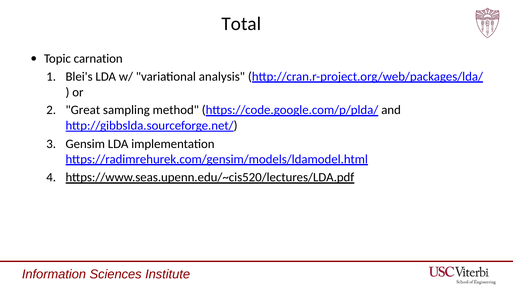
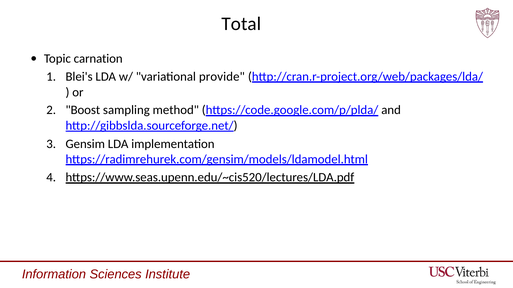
analysis: analysis -> provide
Great: Great -> Boost
